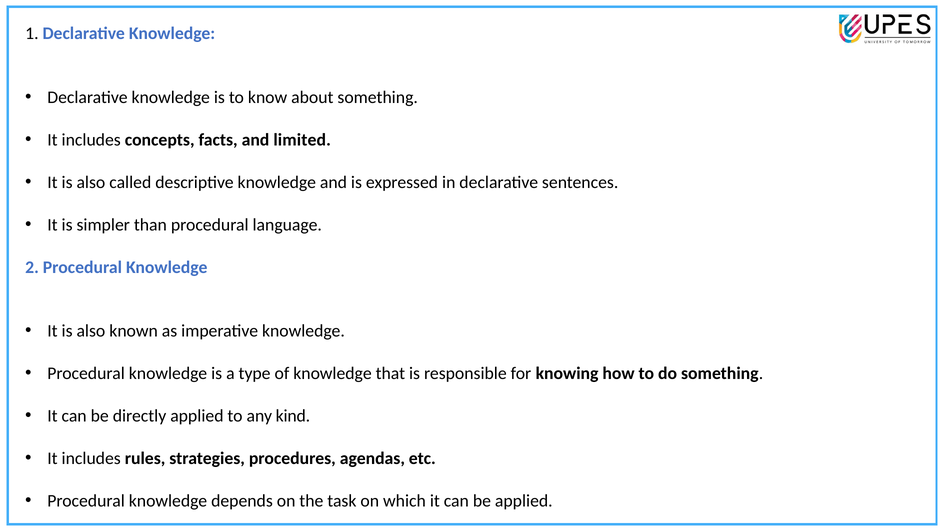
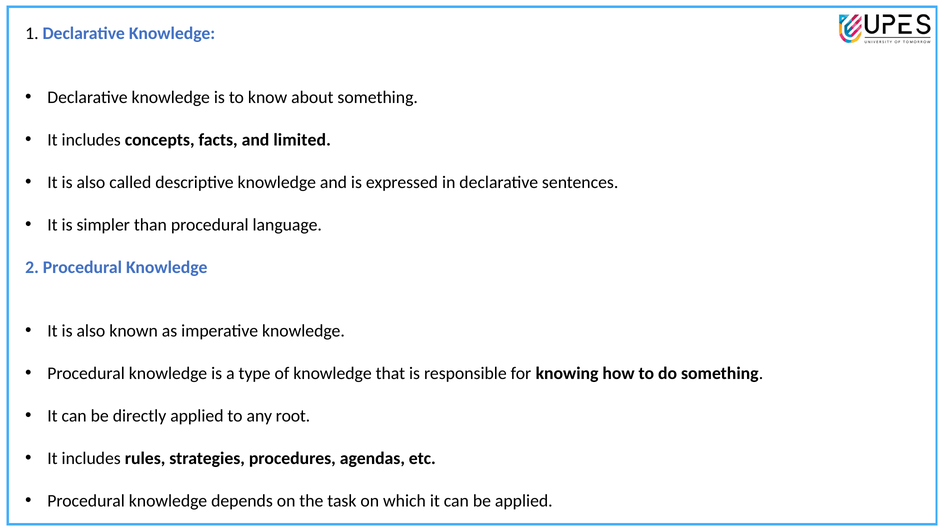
kind: kind -> root
